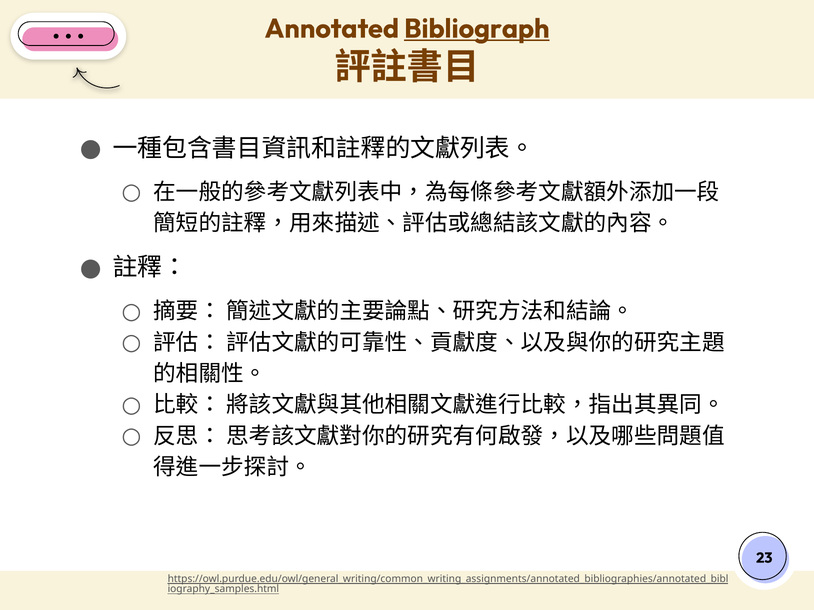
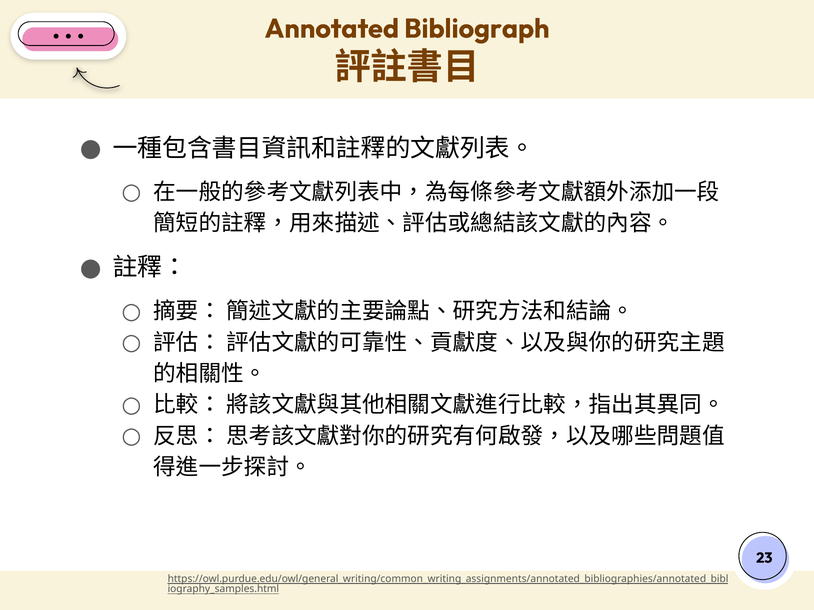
Bibliograph underline: present -> none
